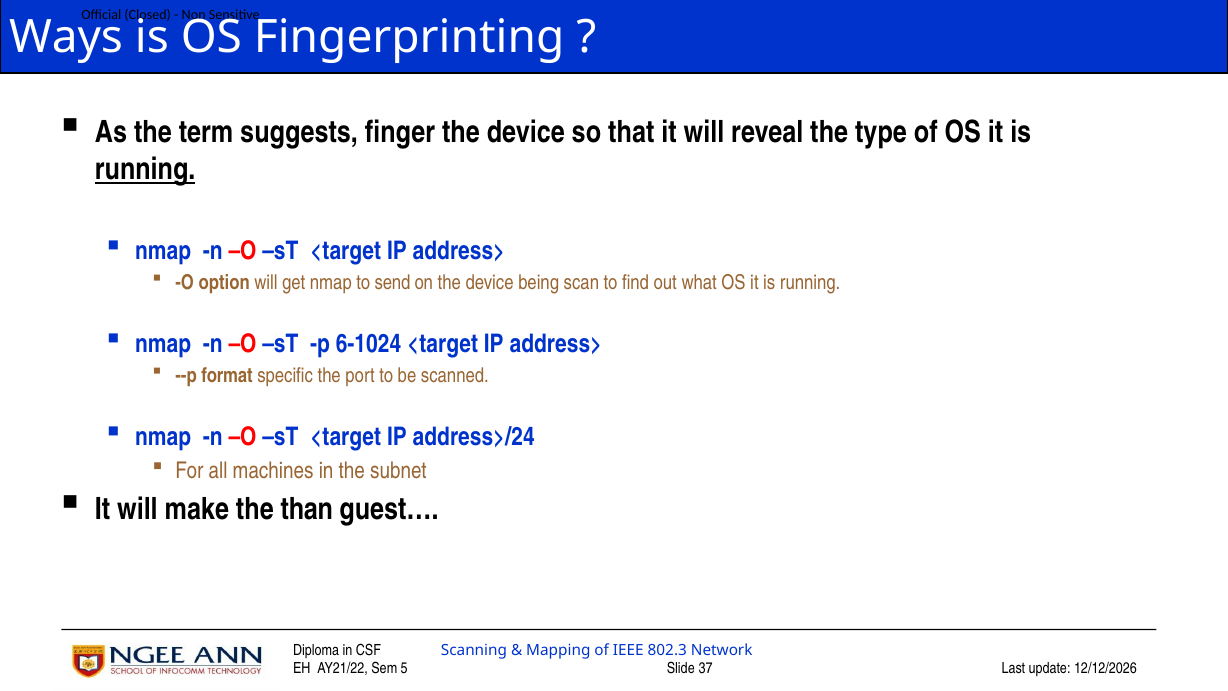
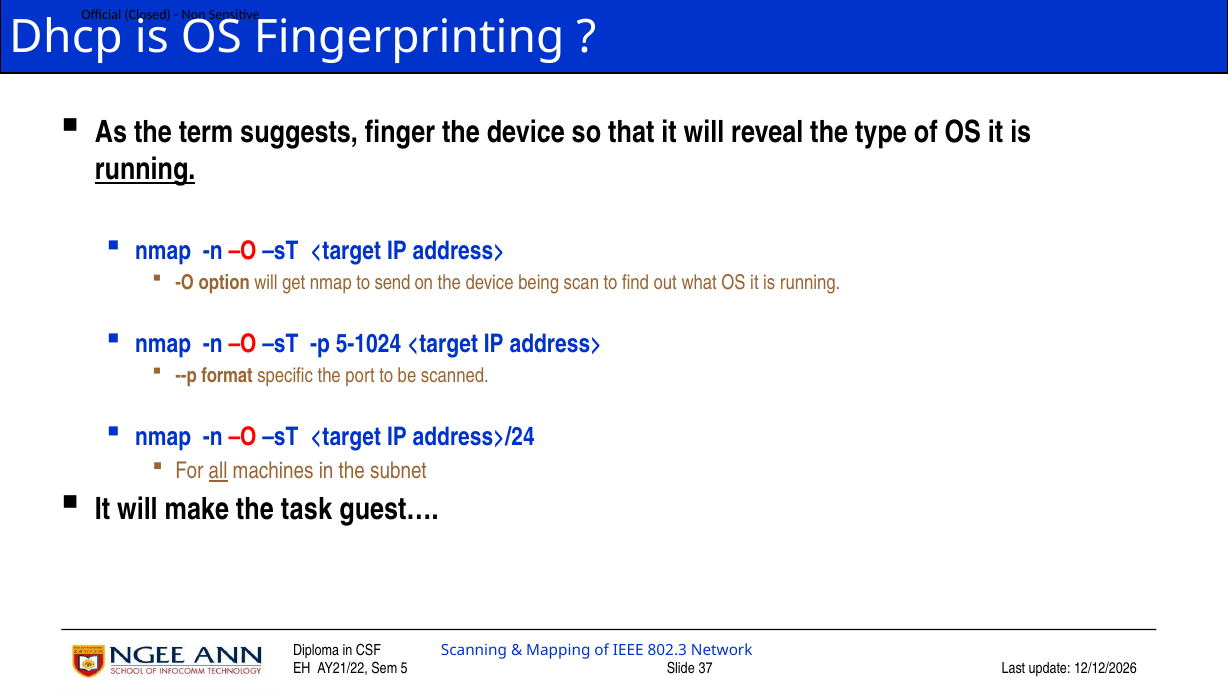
Ways: Ways -> Dhcp
6-1024: 6-1024 -> 5-1024
all underline: none -> present
than: than -> task
